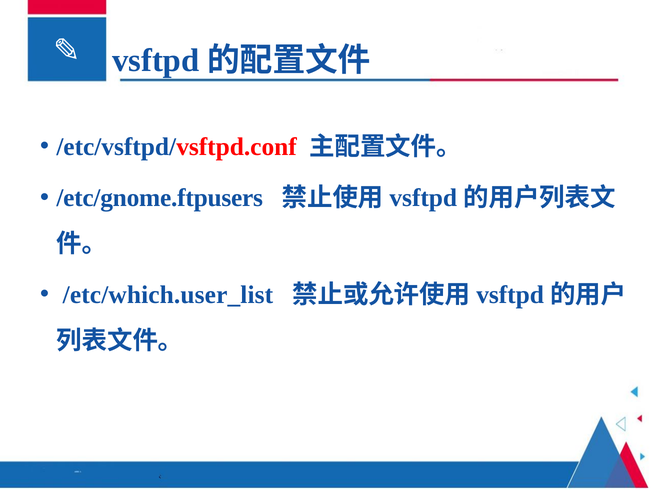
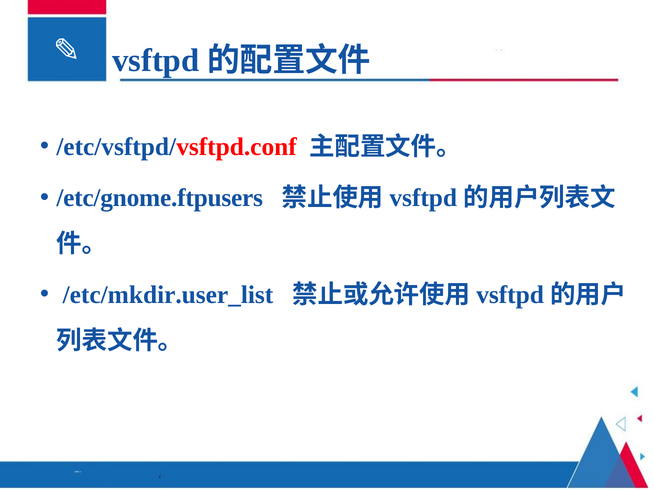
/etc/which.user_list: /etc/which.user_list -> /etc/mkdir.user_list
